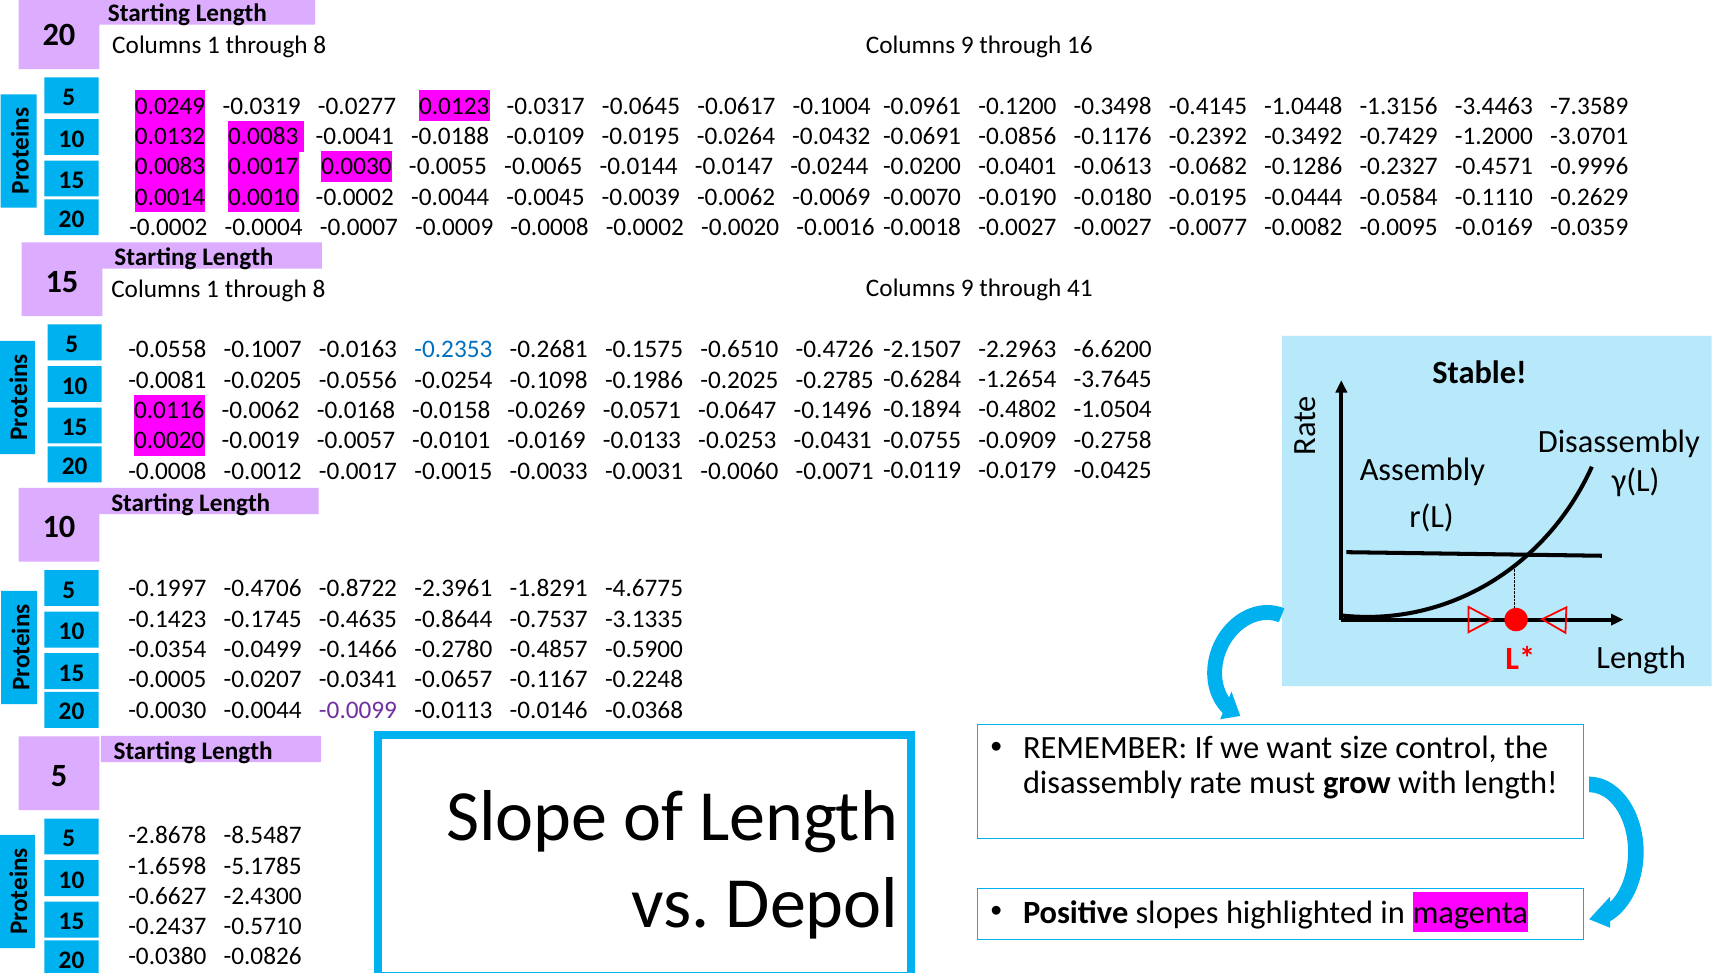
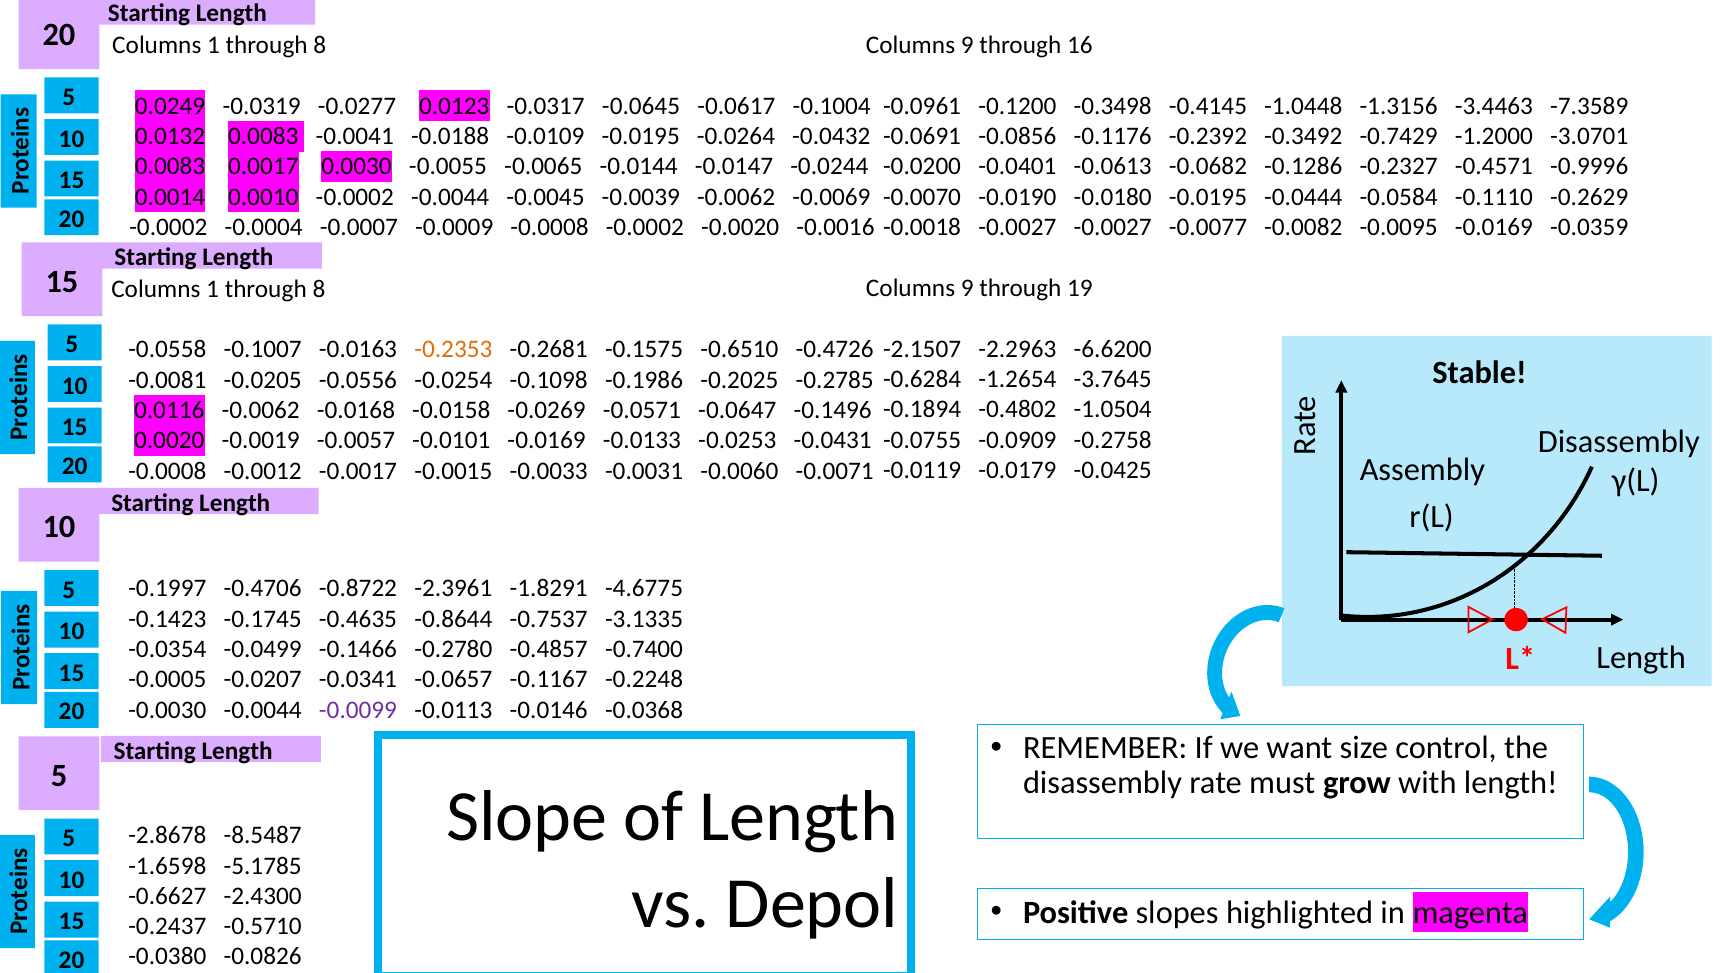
41: 41 -> 19
-0.2353 colour: blue -> orange
-0.5900: -0.5900 -> -0.7400
